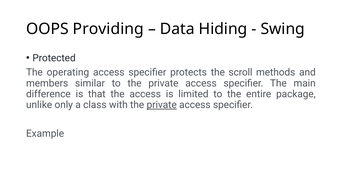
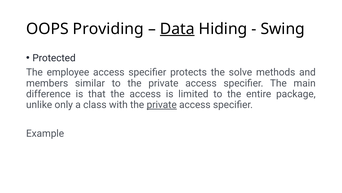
Data underline: none -> present
operating: operating -> employee
scroll: scroll -> solve
